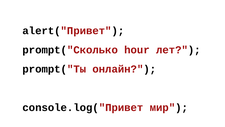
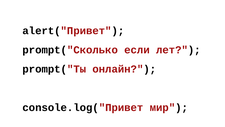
hour: hour -> если
